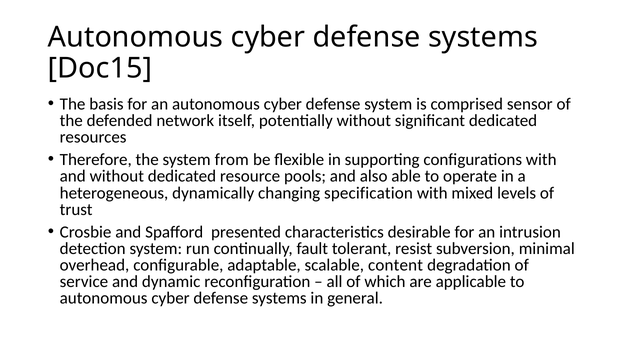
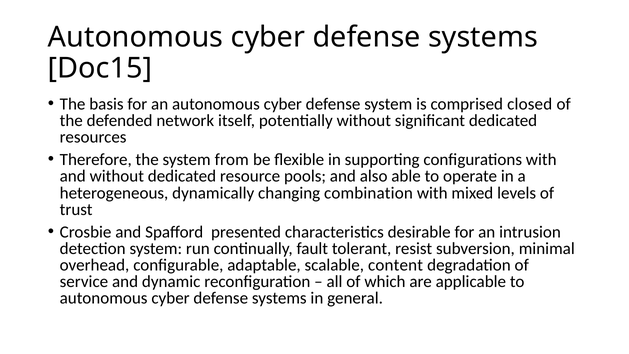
sensor: sensor -> closed
specification: specification -> combination
